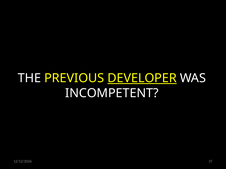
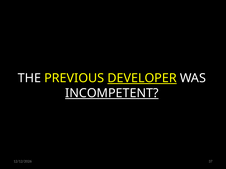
INCOMPETENT underline: none -> present
